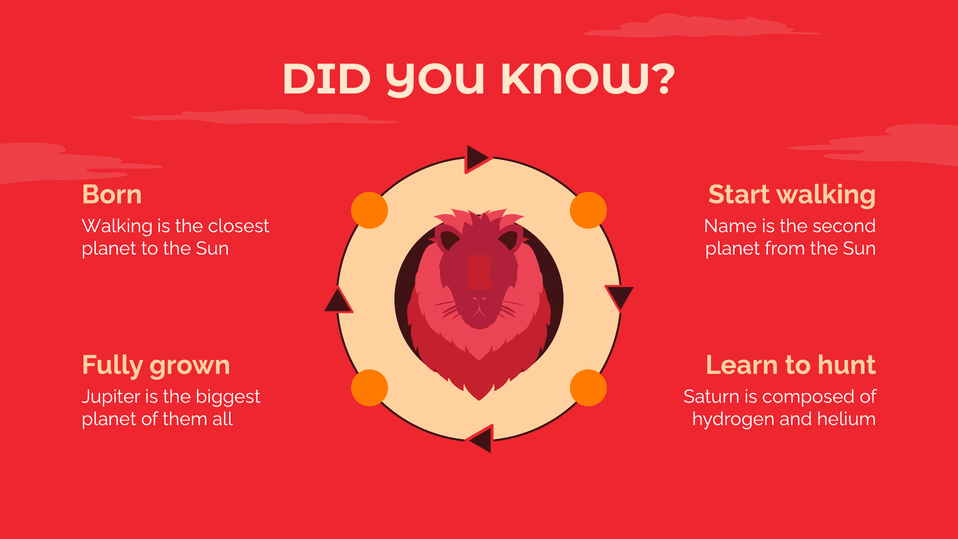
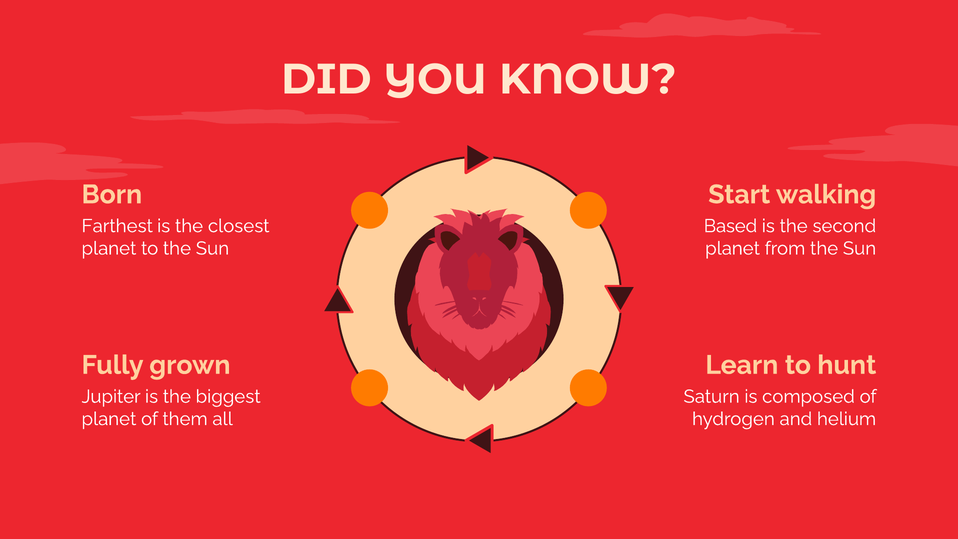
Walking at (117, 226): Walking -> Farthest
Name: Name -> Based
